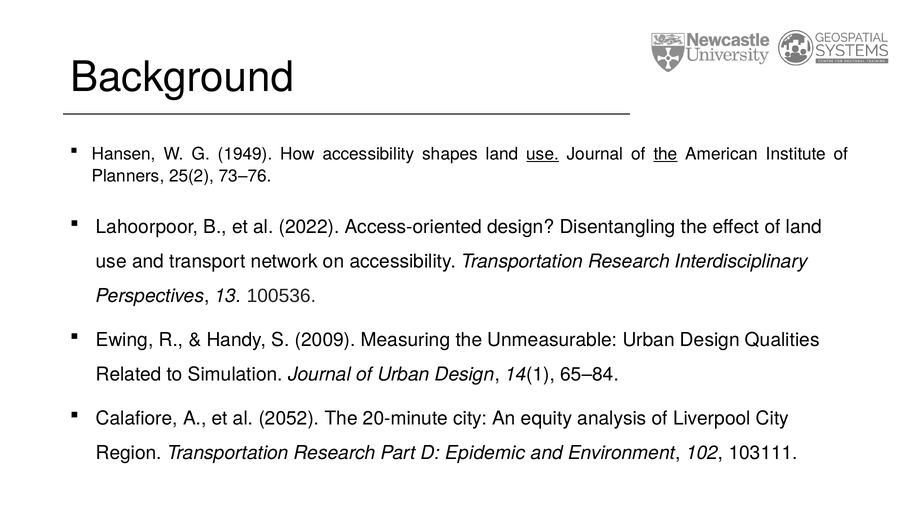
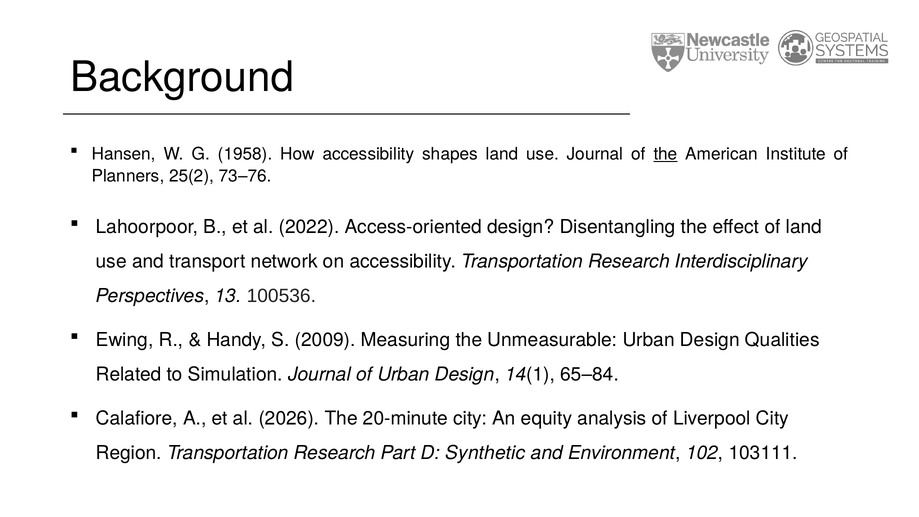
1949: 1949 -> 1958
use at (543, 154) underline: present -> none
2052: 2052 -> 2026
Epidemic: Epidemic -> Synthetic
